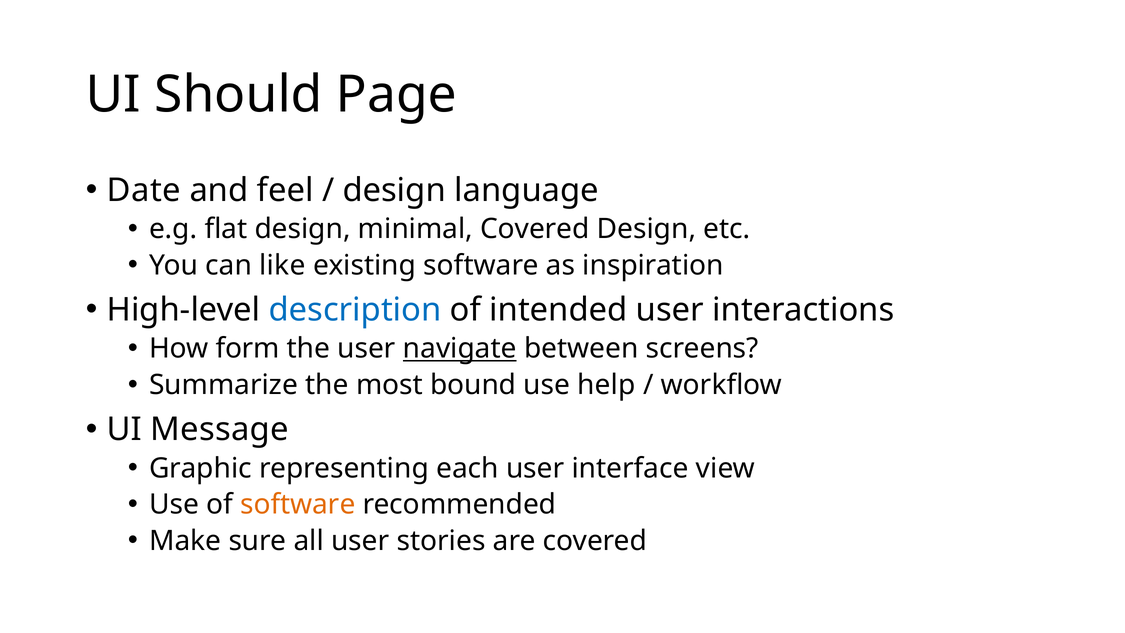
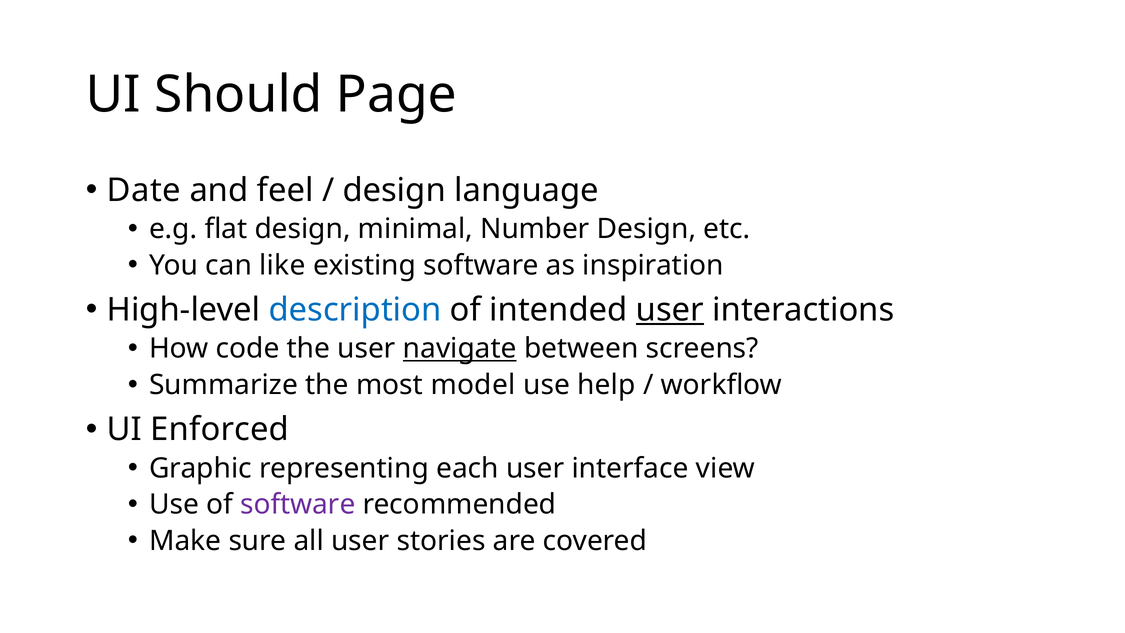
minimal Covered: Covered -> Number
user at (670, 310) underline: none -> present
form: form -> code
bound: bound -> model
Message: Message -> Enforced
software at (298, 504) colour: orange -> purple
